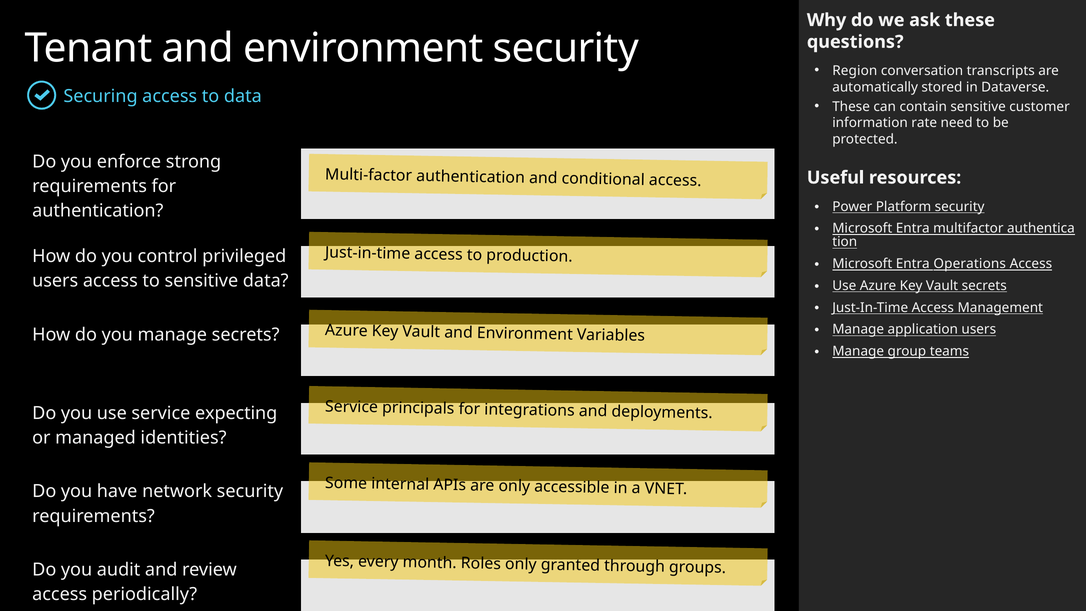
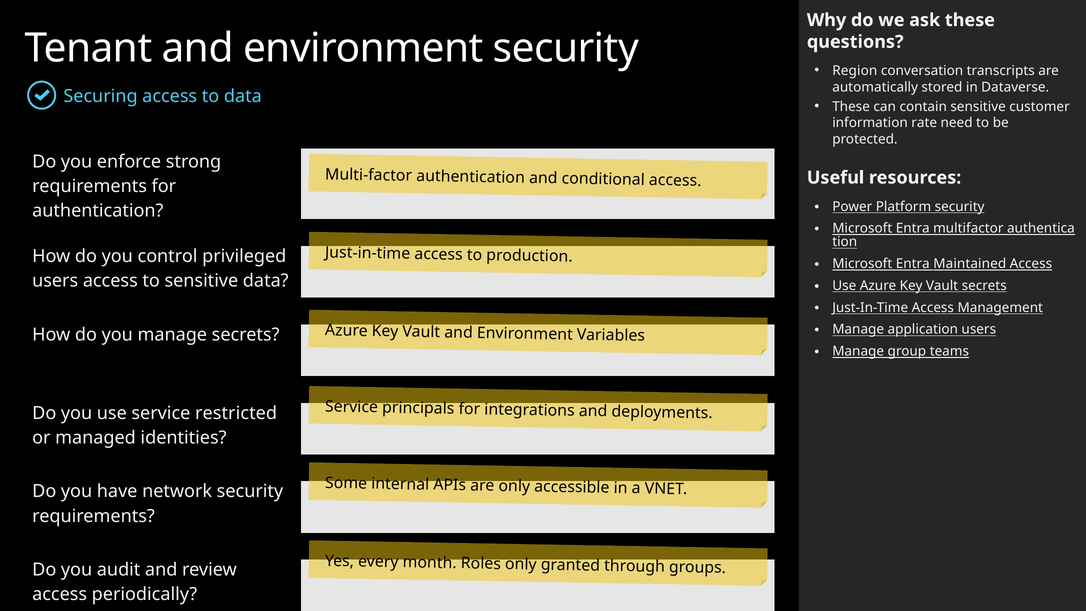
Operations: Operations -> Maintained
expecting: expecting -> restricted
